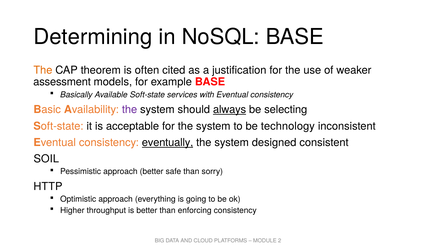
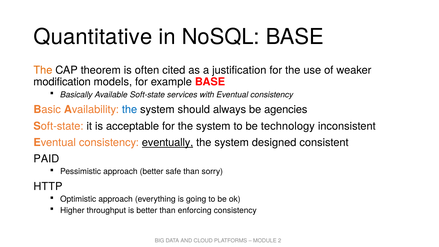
Determining: Determining -> Quantitative
assessment: assessment -> modification
the at (130, 110) colour: purple -> blue
always underline: present -> none
selecting: selecting -> agencies
SOIL: SOIL -> PAID
